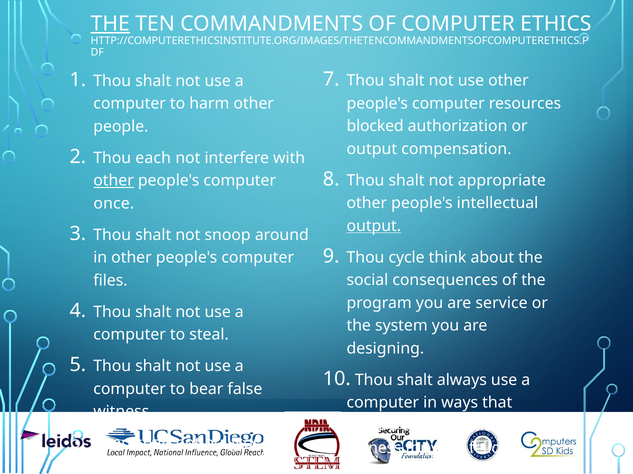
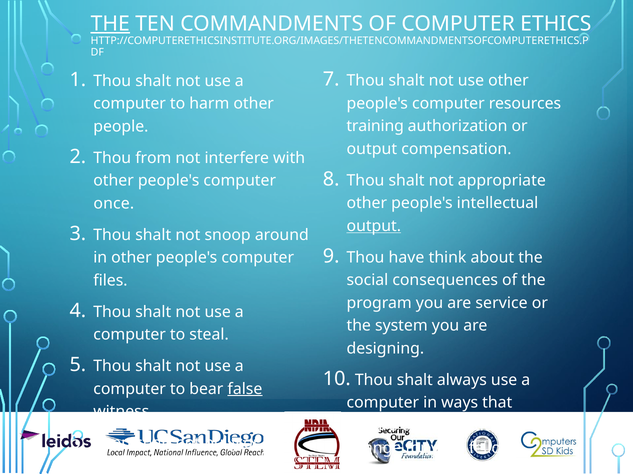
blocked: blocked -> training
each: each -> from
other at (114, 181) underline: present -> none
Thou cycle: cycle -> have
false underline: none -> present
witness at (374, 449): witness -> change
